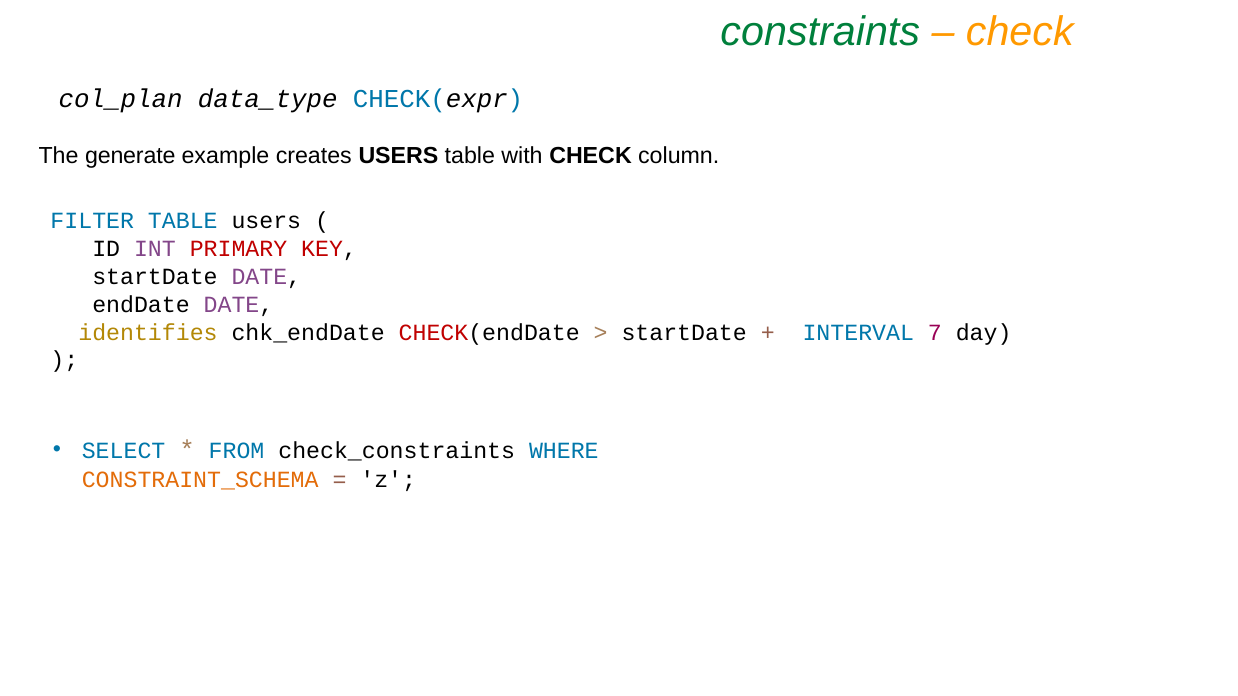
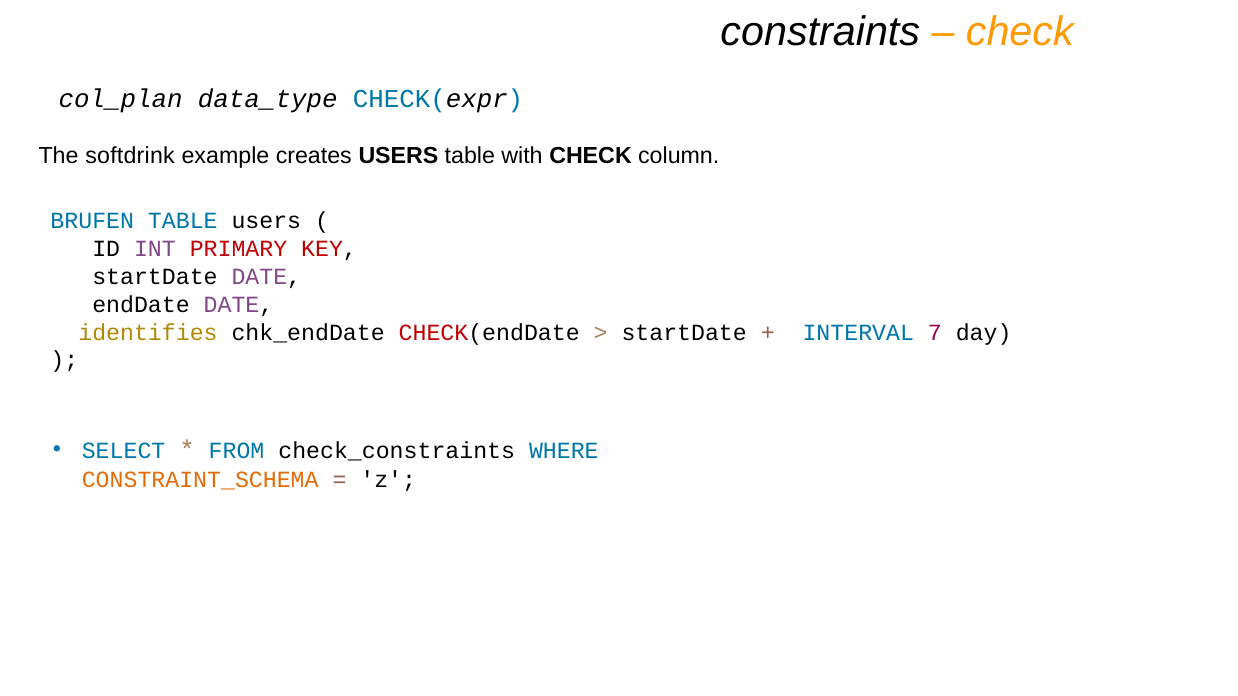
constraints colour: green -> black
generate: generate -> softdrink
FILTER: FILTER -> BRUFEN
